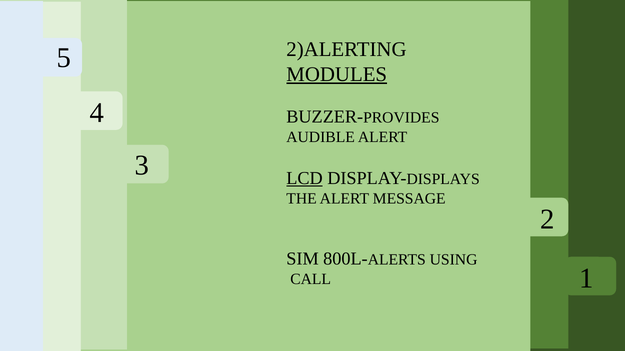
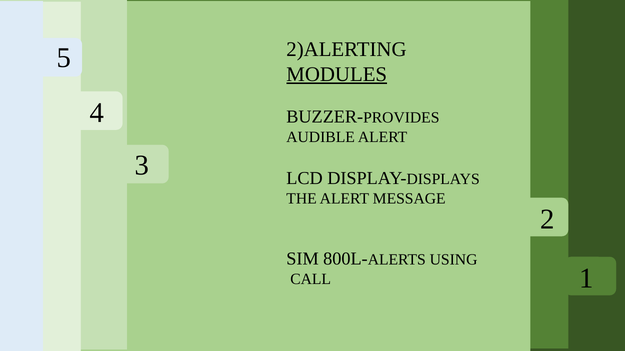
LCD underline: present -> none
